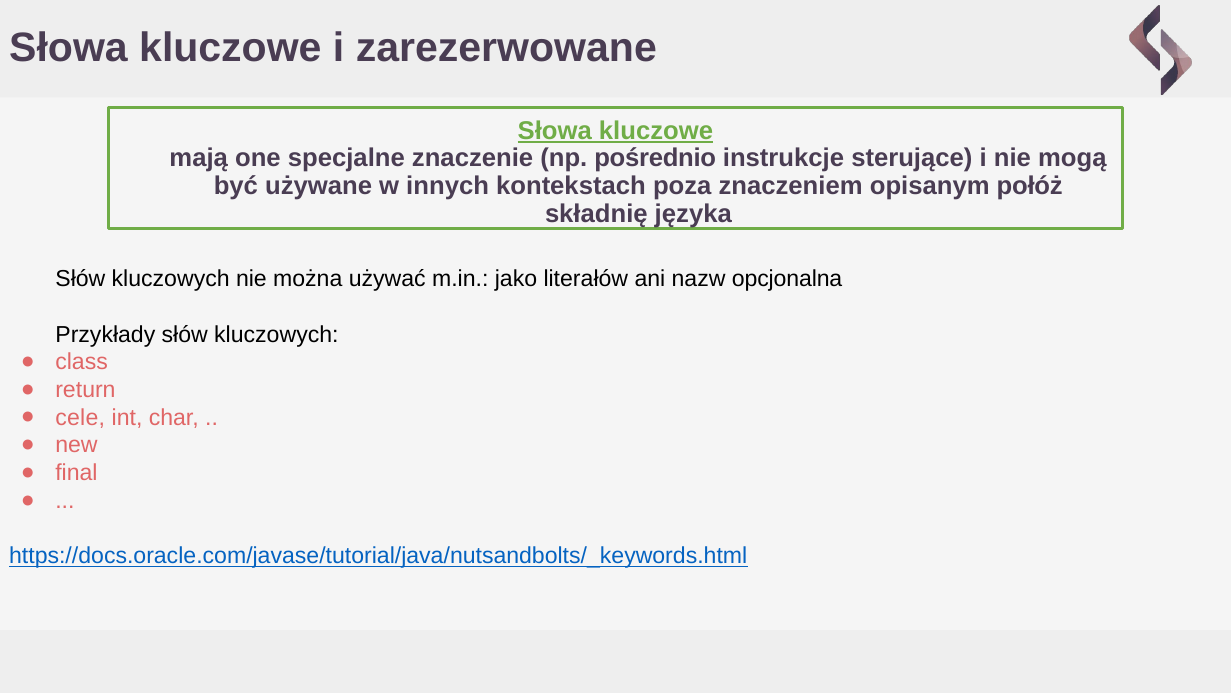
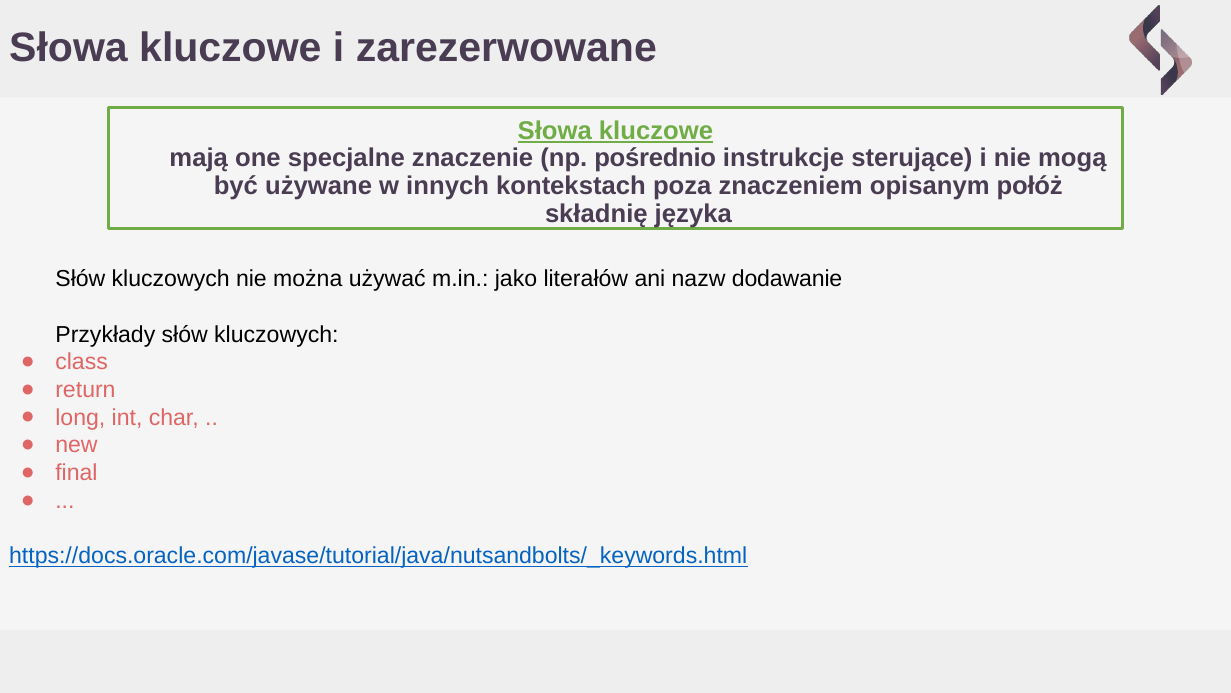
opcjonalna: opcjonalna -> dodawanie
cele: cele -> long
